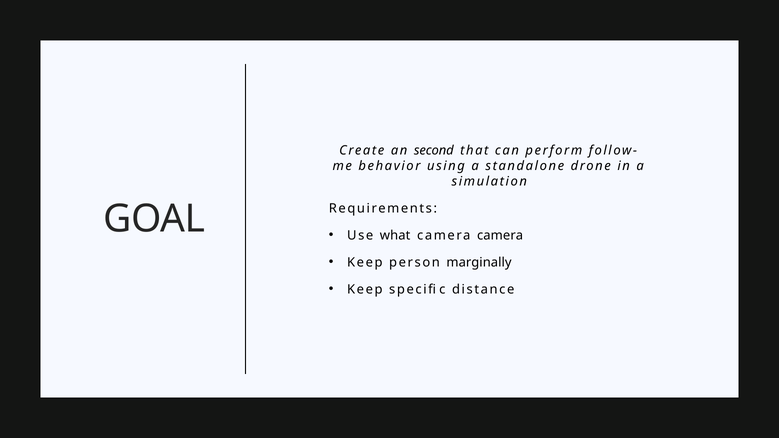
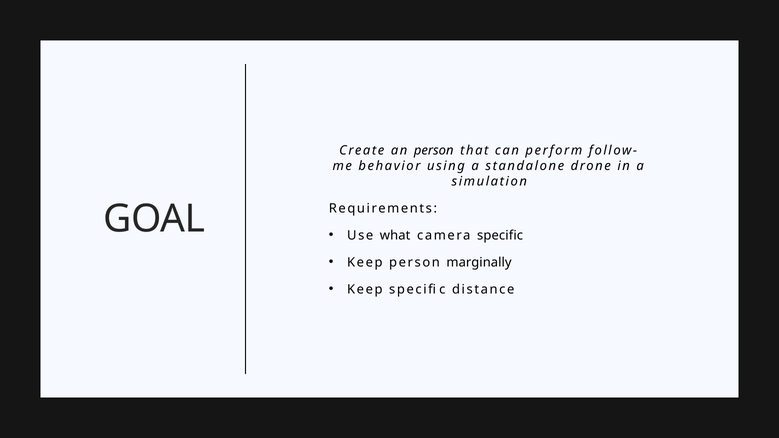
an second: second -> person
camera camera: camera -> specific
